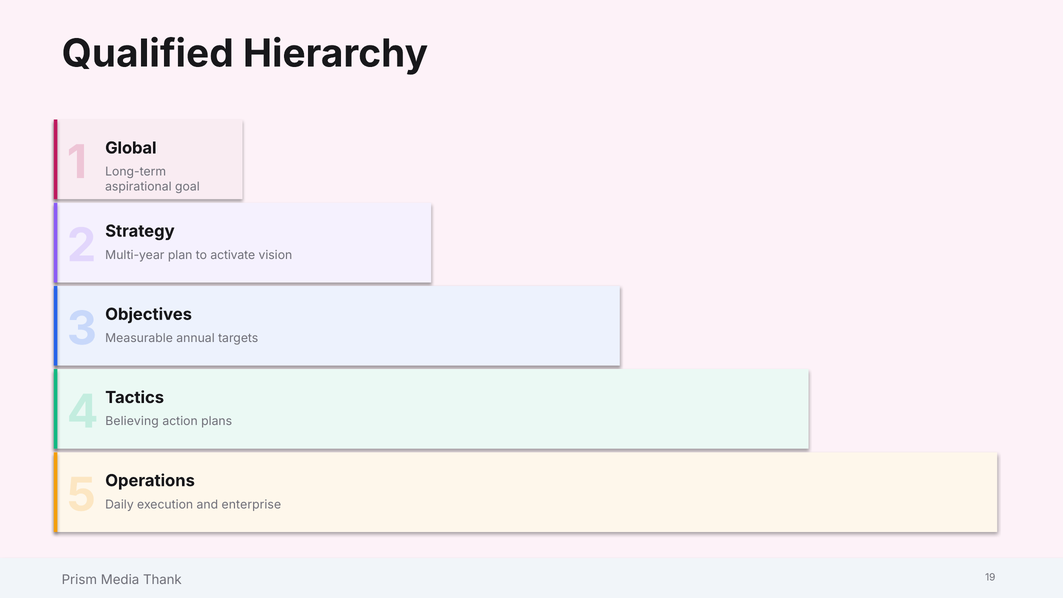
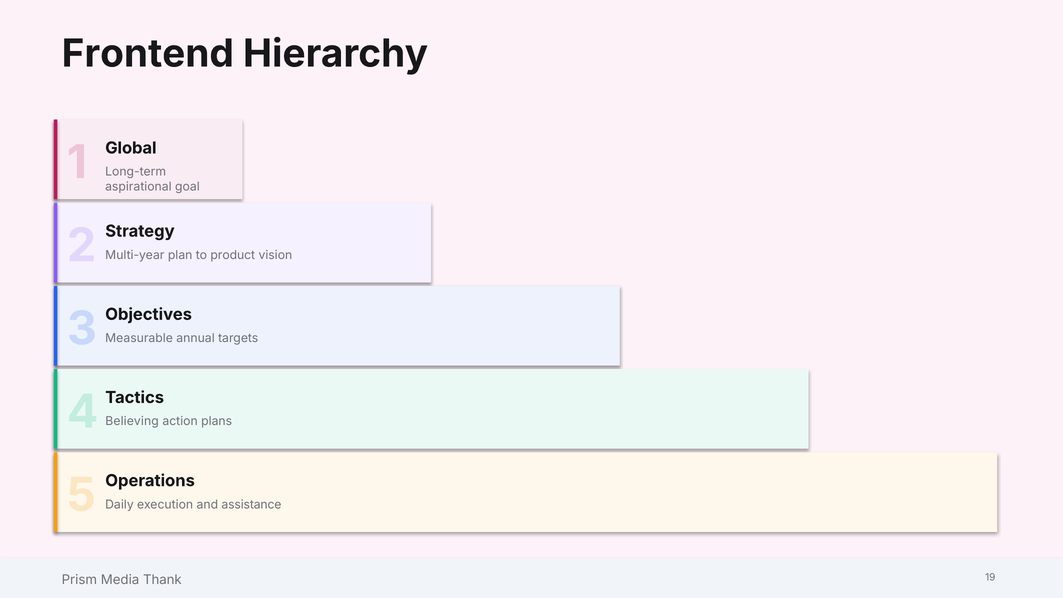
Qualified: Qualified -> Frontend
activate: activate -> product
enterprise: enterprise -> assistance
